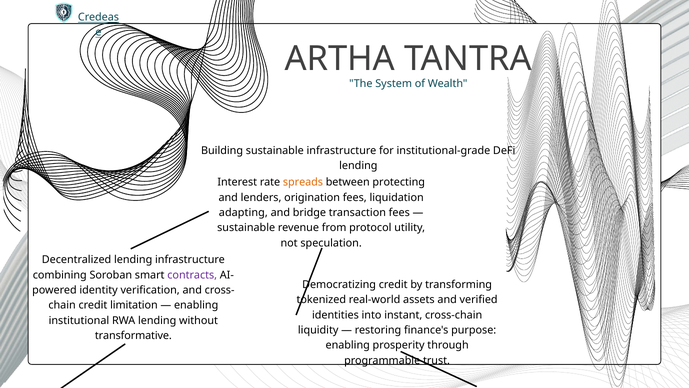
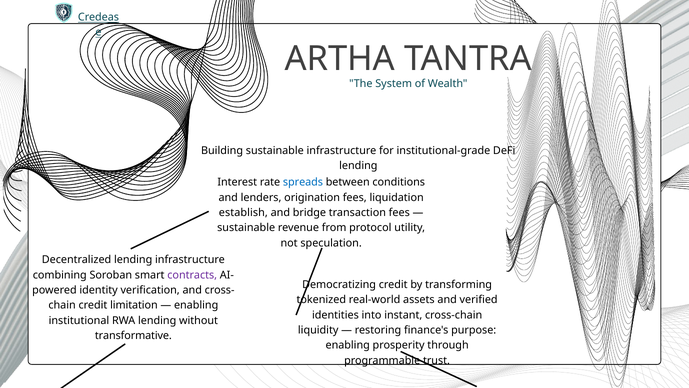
spreads colour: orange -> blue
protecting: protecting -> conditions
adapting: adapting -> establish
